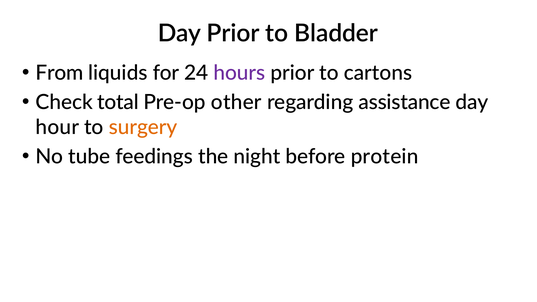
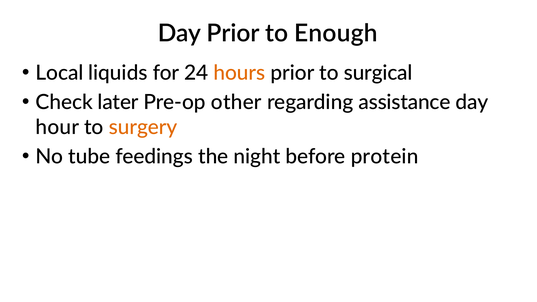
Bladder: Bladder -> Enough
From: From -> Local
hours colour: purple -> orange
cartons: cartons -> surgical
total: total -> later
